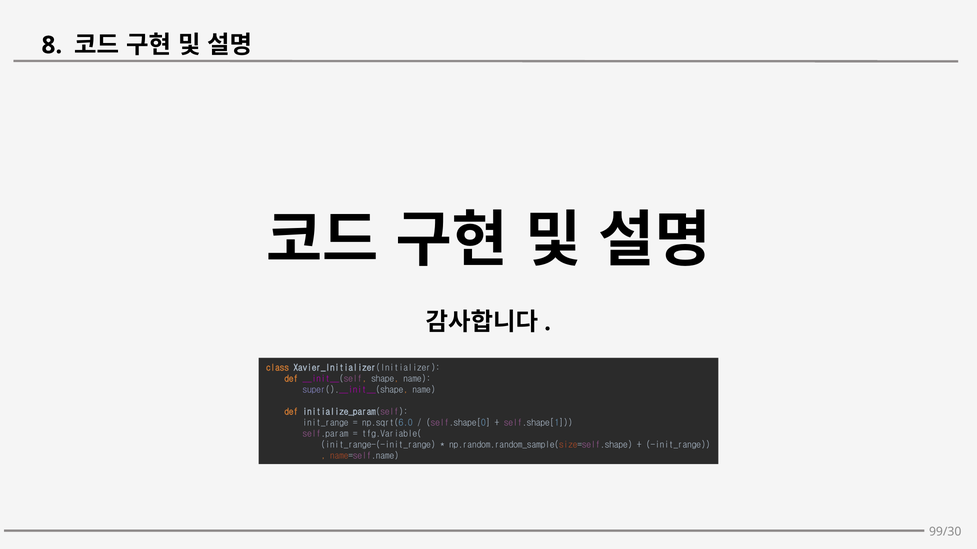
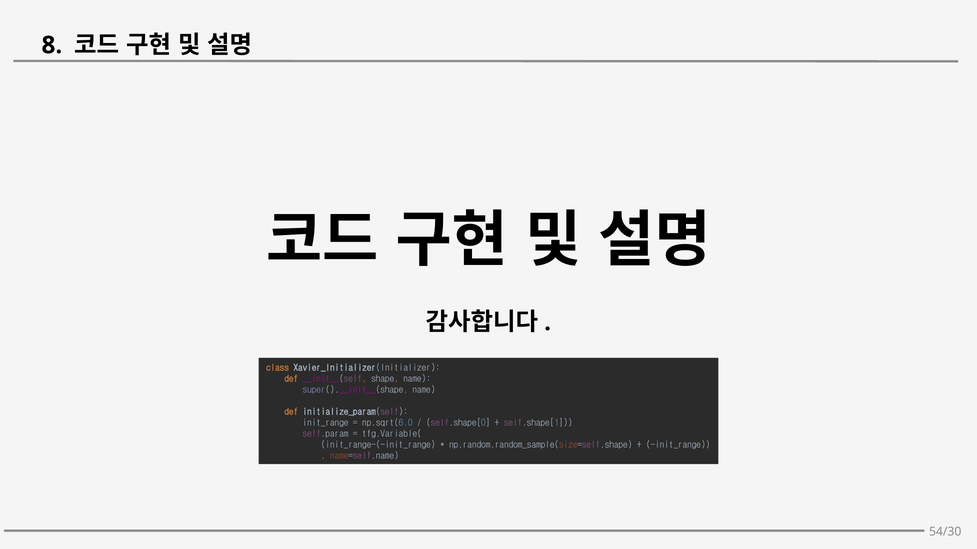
99/30: 99/30 -> 54/30
